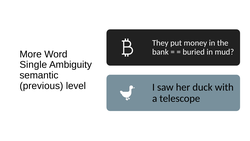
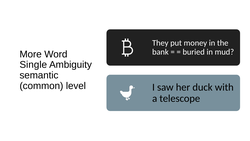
previous: previous -> common
